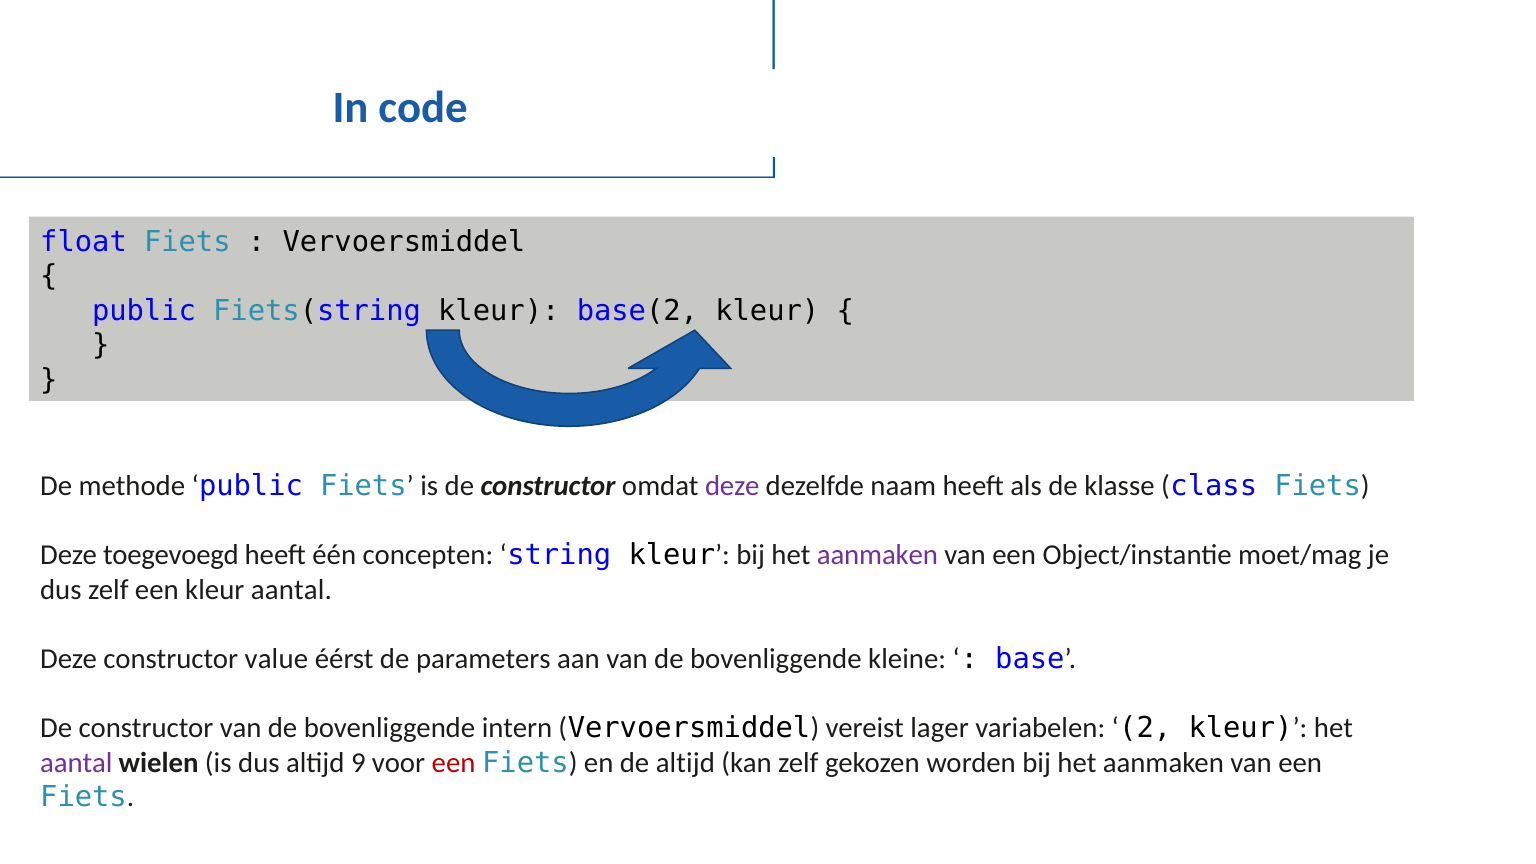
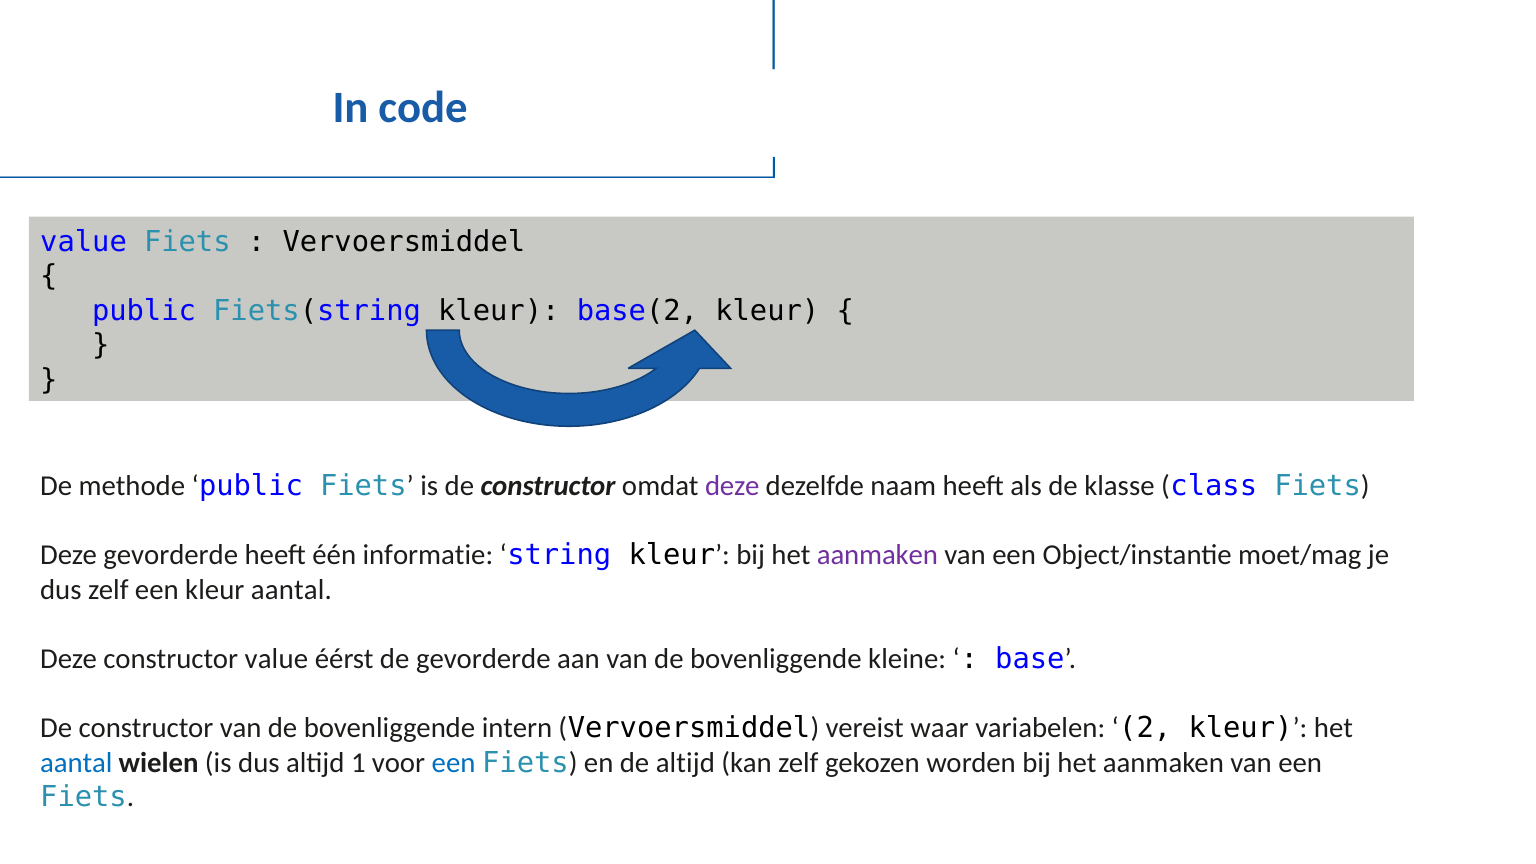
float at (84, 242): float -> value
Deze toegevoegd: toegevoegd -> gevorderde
concepten: concepten -> informatie
de parameters: parameters -> gevorderde
lager: lager -> waar
aantal at (76, 763) colour: purple -> blue
9: 9 -> 1
een at (454, 763) colour: red -> blue
